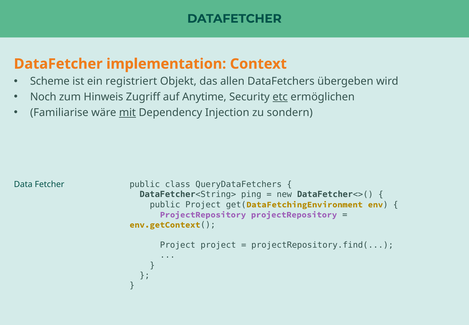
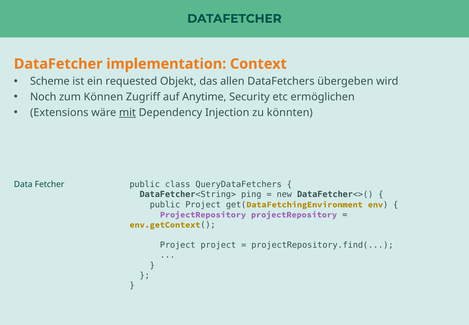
registriert: registriert -> requested
Hinweis: Hinweis -> Können
etc underline: present -> none
Familiarise: Familiarise -> Extensions
sondern: sondern -> könnten
